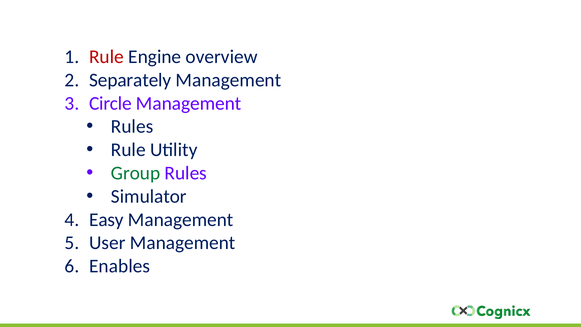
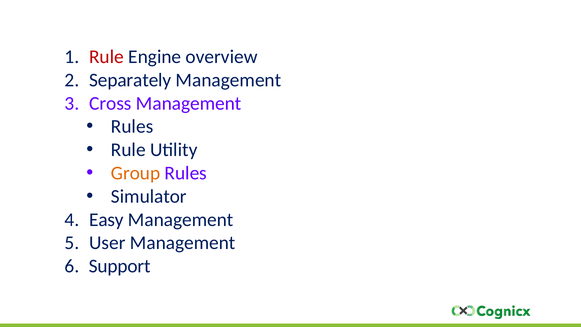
Circle: Circle -> Cross
Group colour: green -> orange
Enables: Enables -> Support
